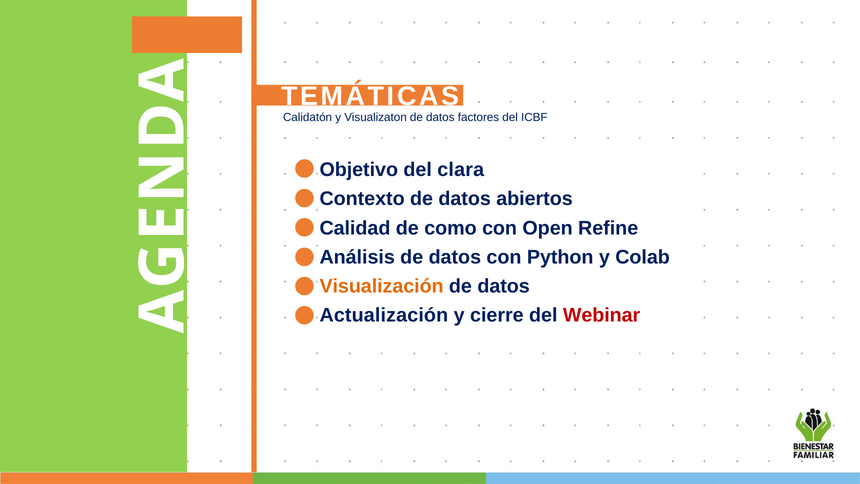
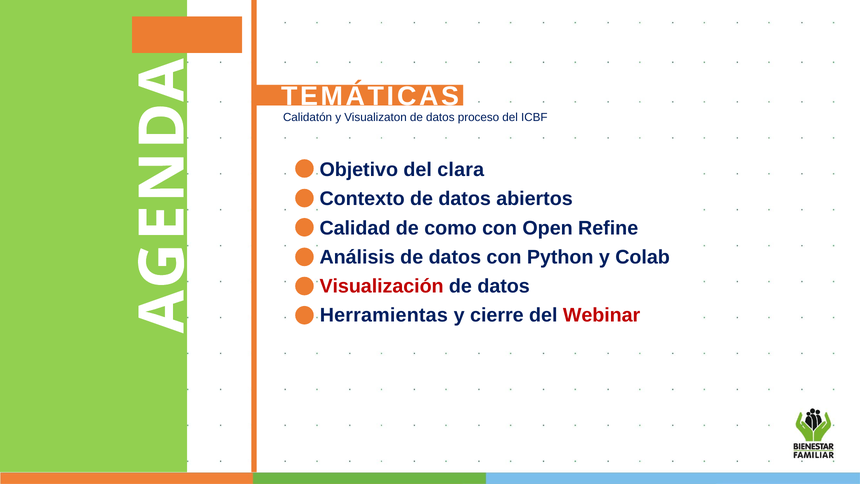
factores: factores -> proceso
Visualización colour: orange -> red
Actualización: Actualización -> Herramientas
